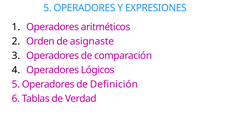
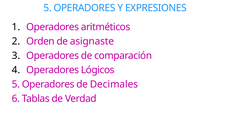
Definición: Definición -> Decimales
